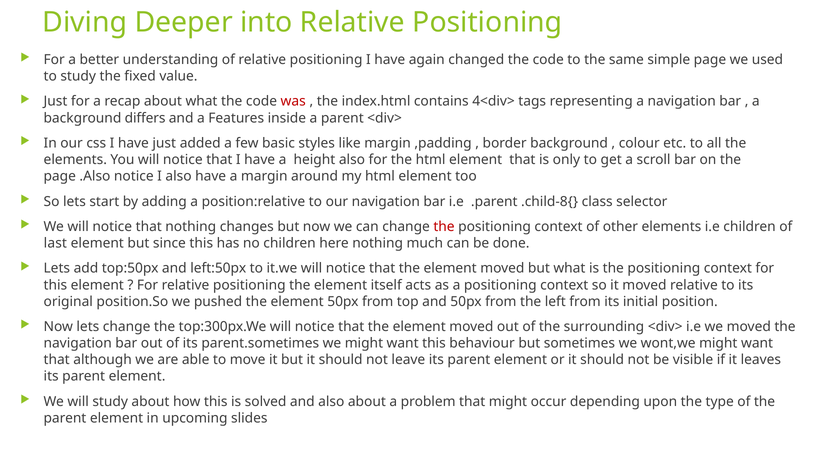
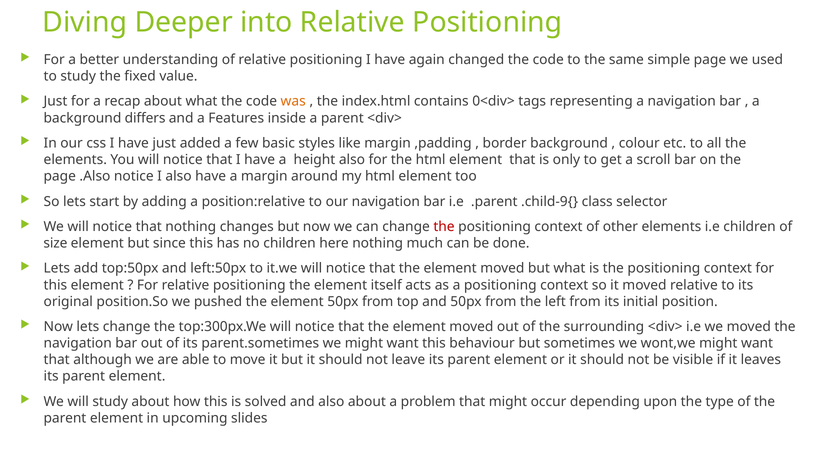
was colour: red -> orange
4<div>: 4<div> -> 0<div>
.child-8{: .child-8{ -> .child-9{
last: last -> size
